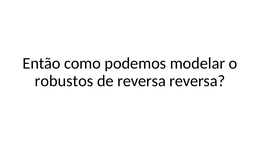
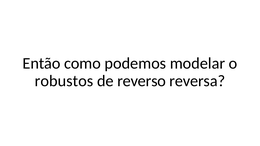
de reversa: reversa -> reverso
